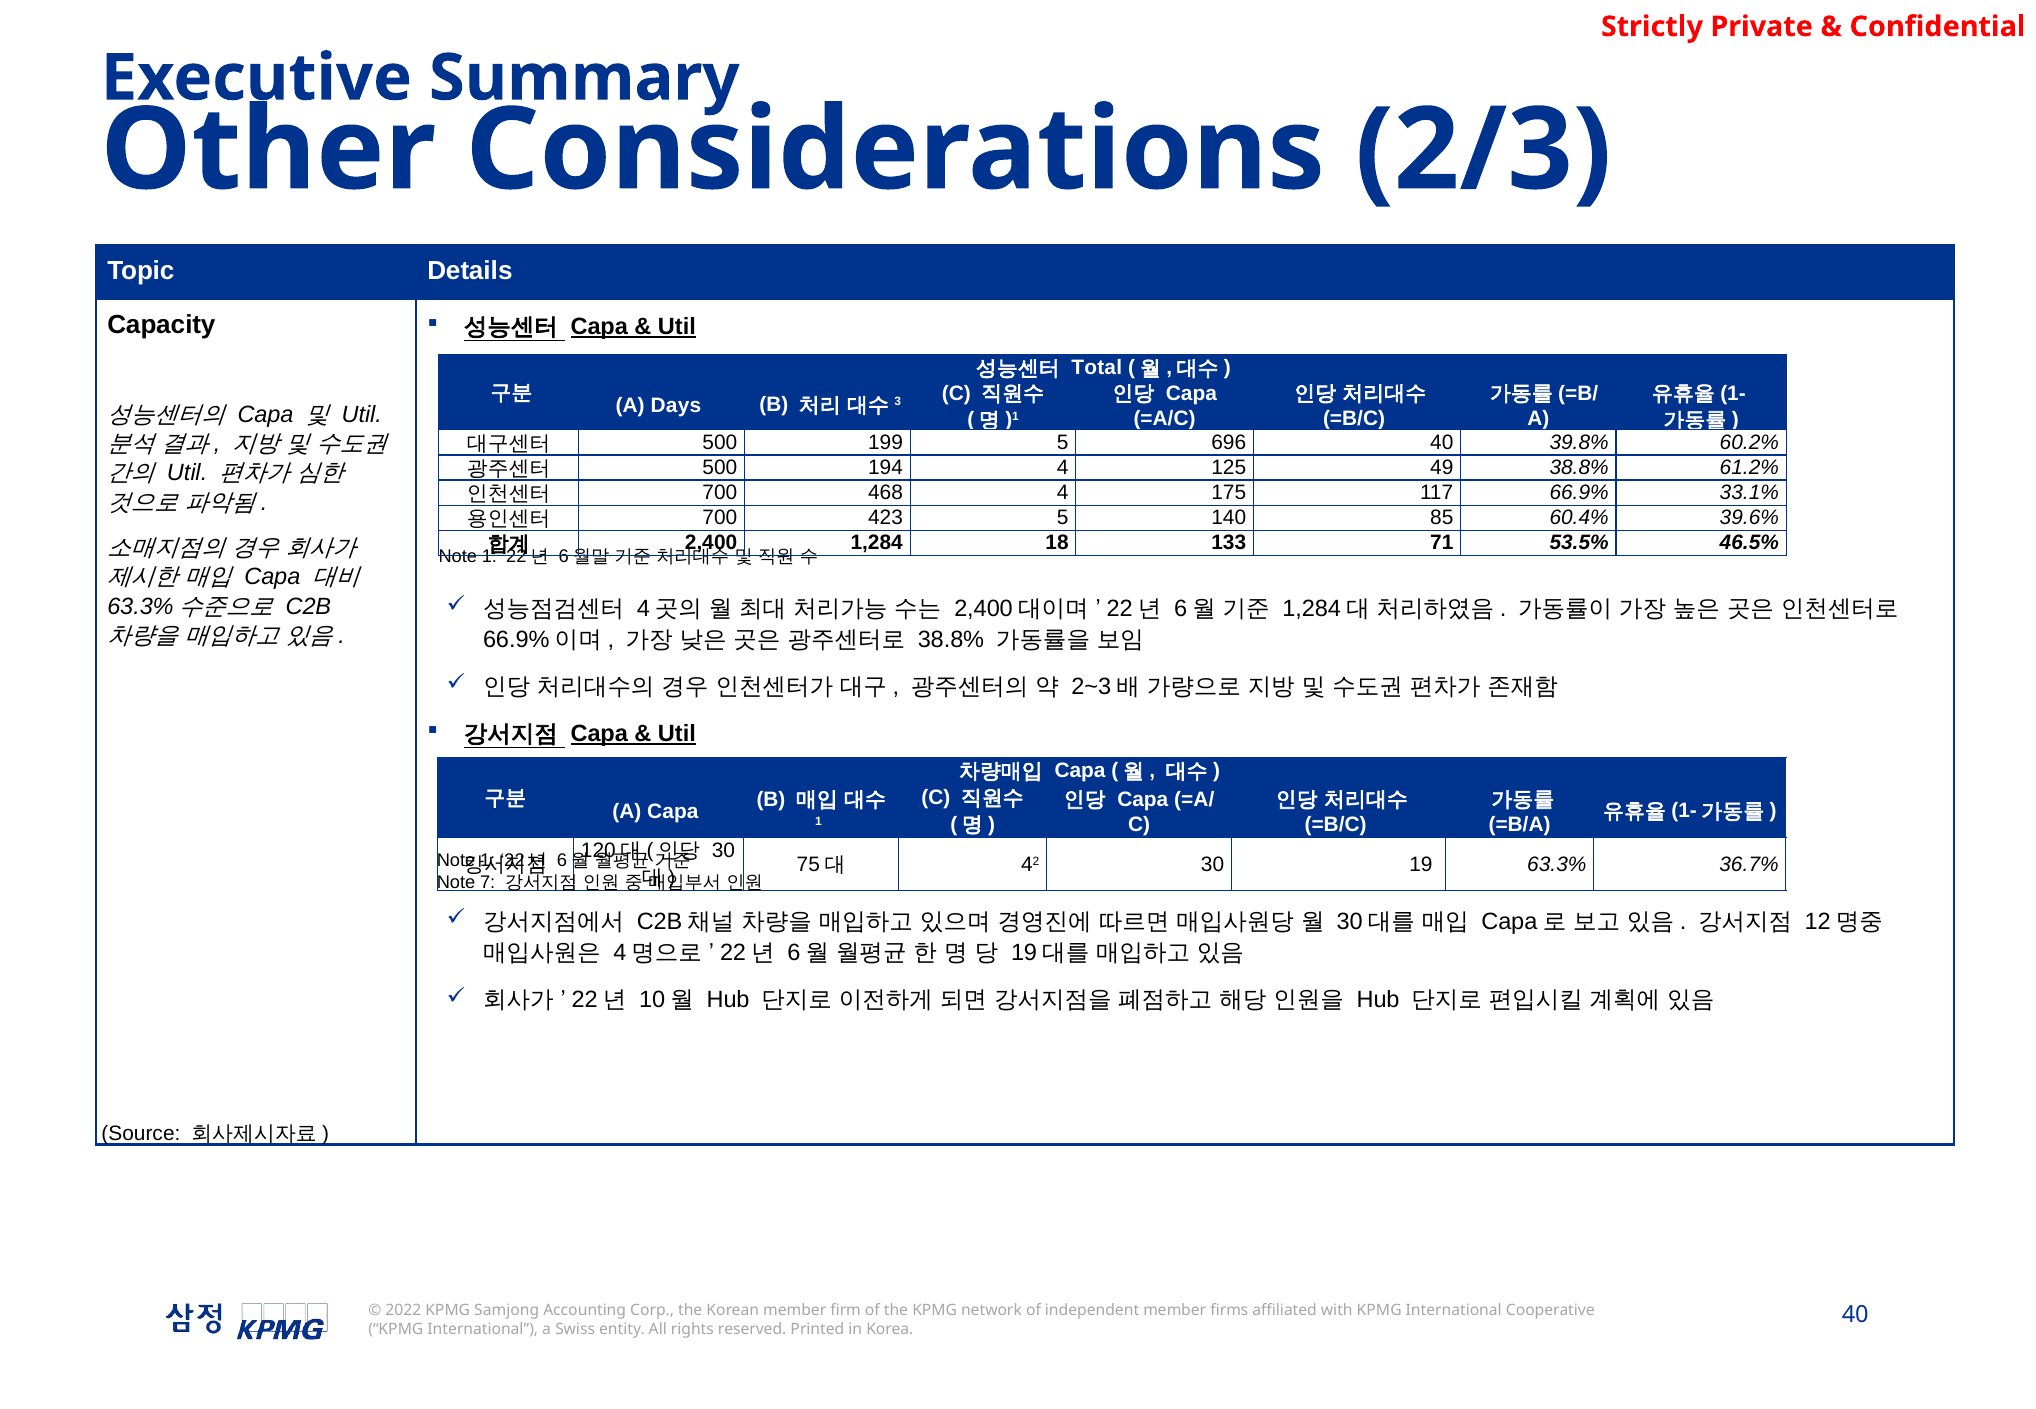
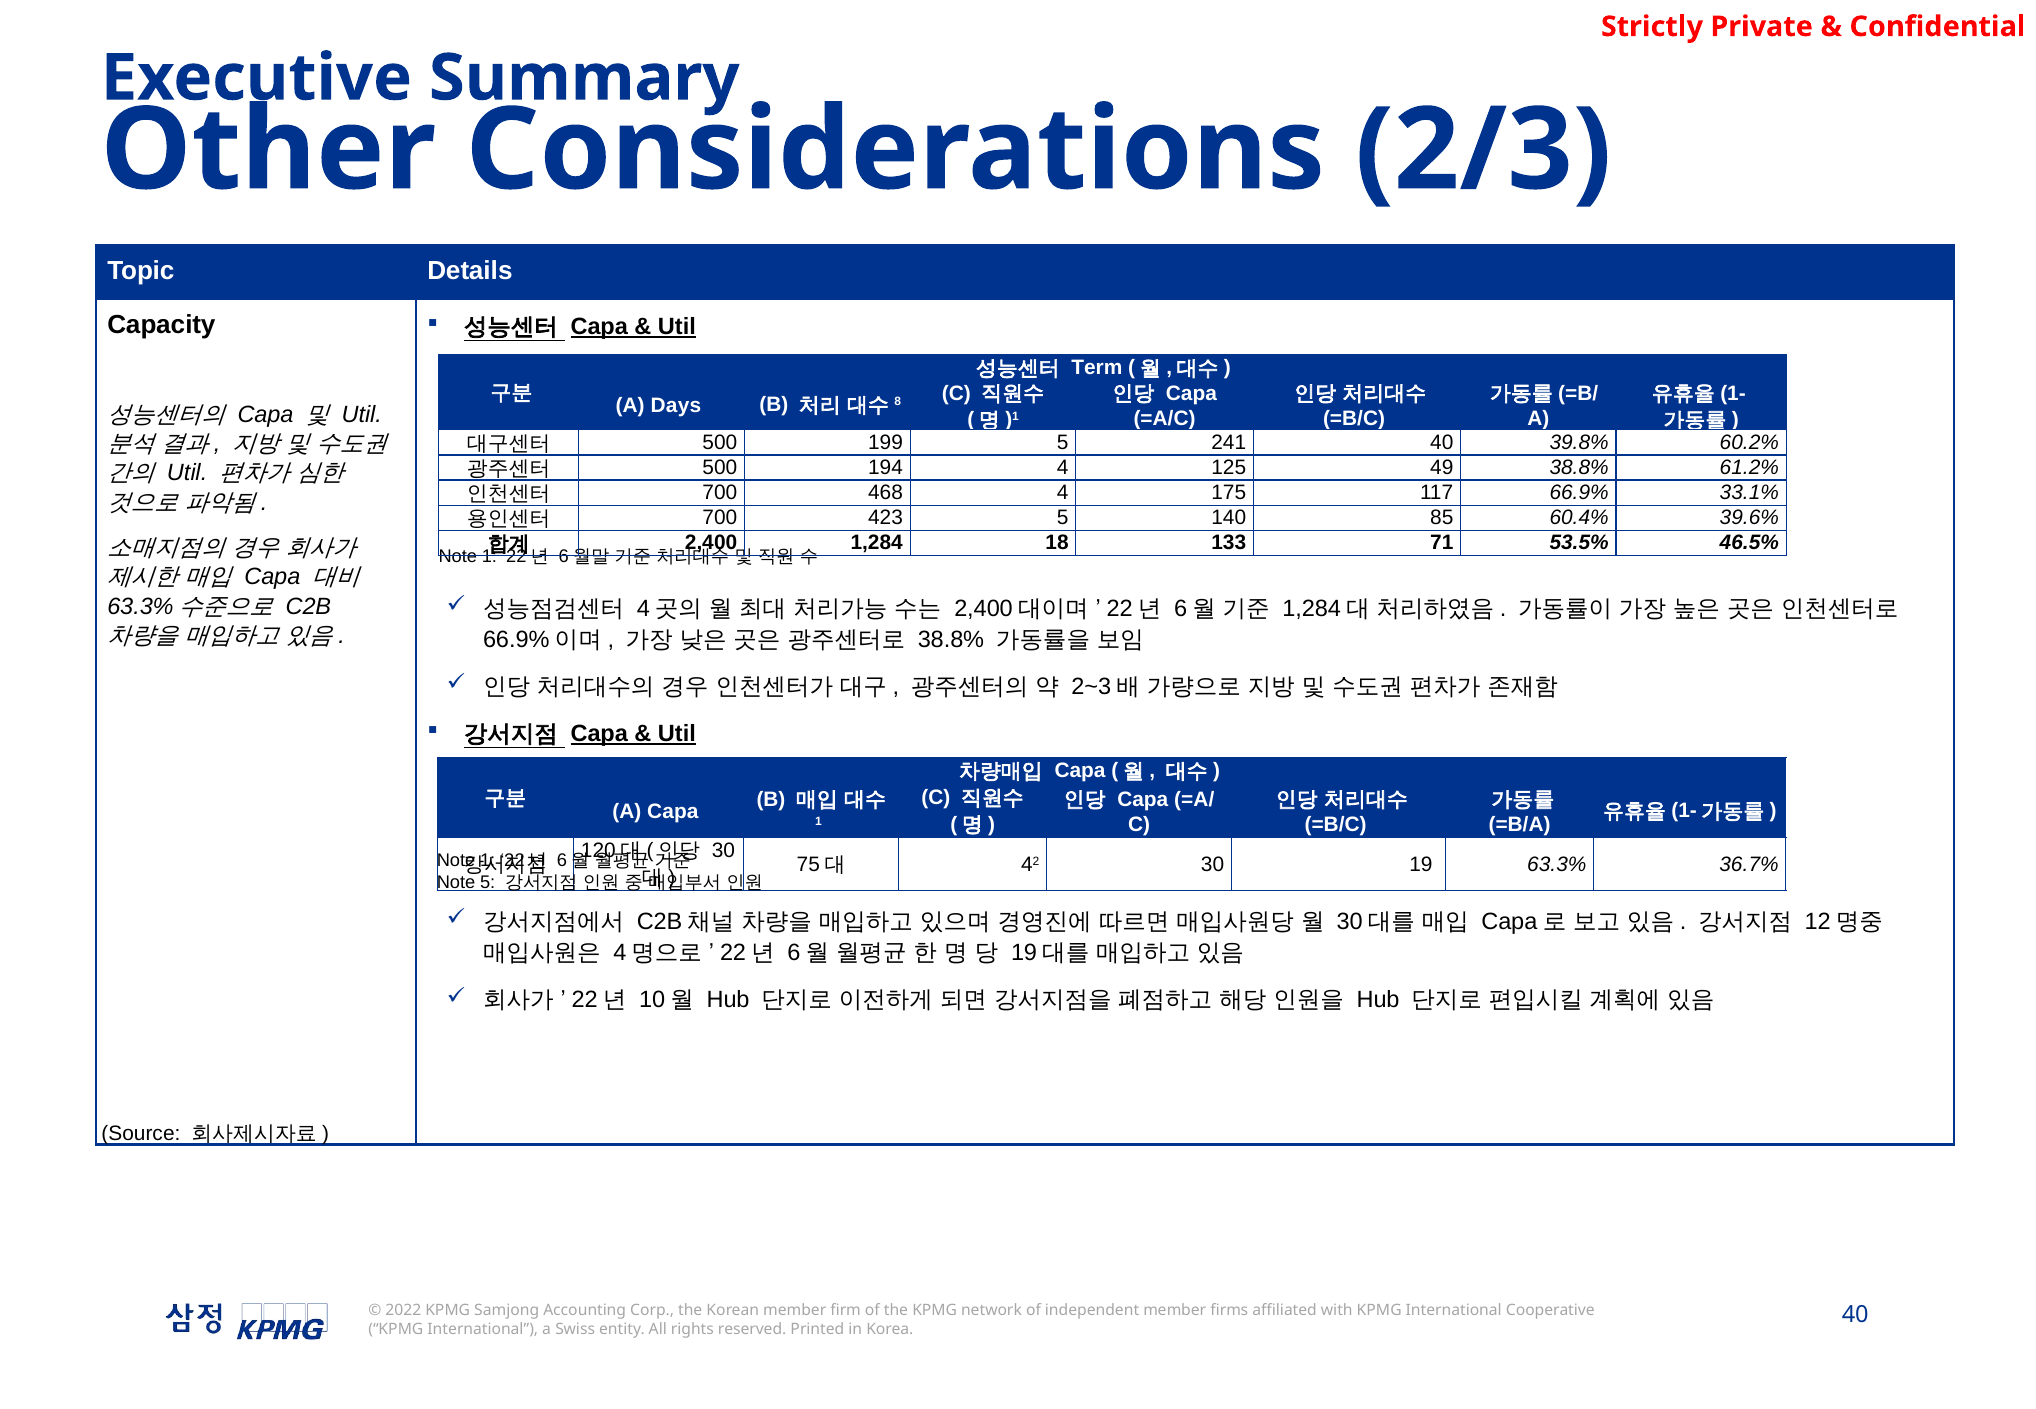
Total: Total -> Term
3: 3 -> 8
696: 696 -> 241
Note 7: 7 -> 5
